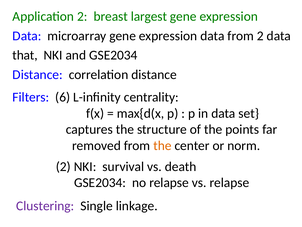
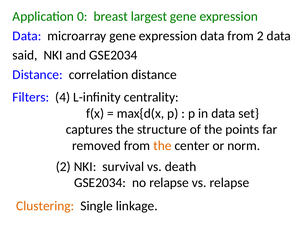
Application 2: 2 -> 0
that: that -> said
6: 6 -> 4
Clustering colour: purple -> orange
